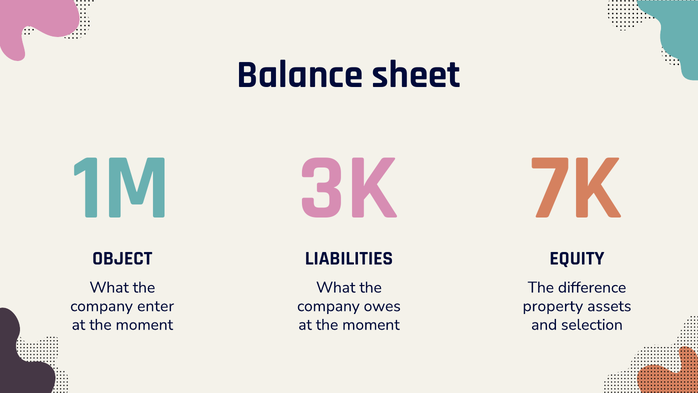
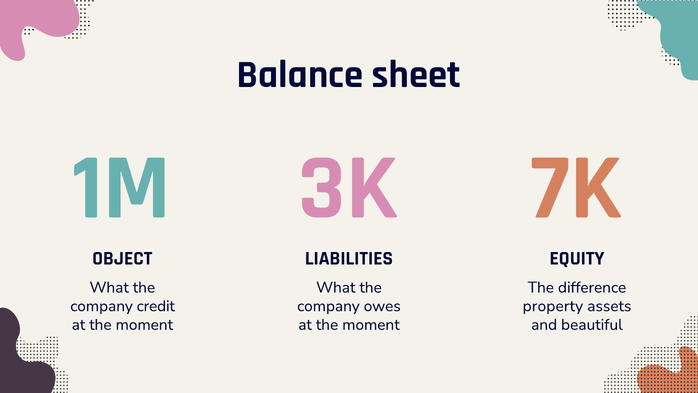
enter: enter -> credit
selection: selection -> beautiful
